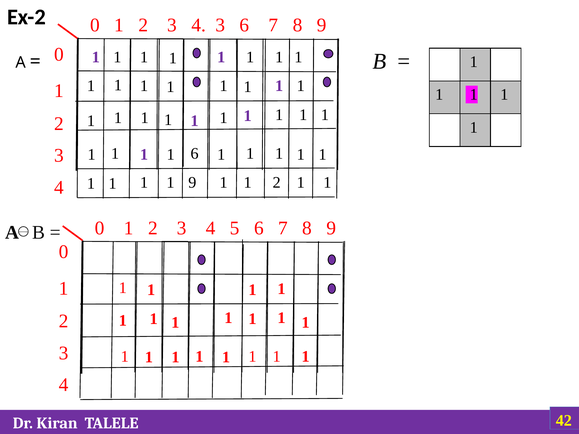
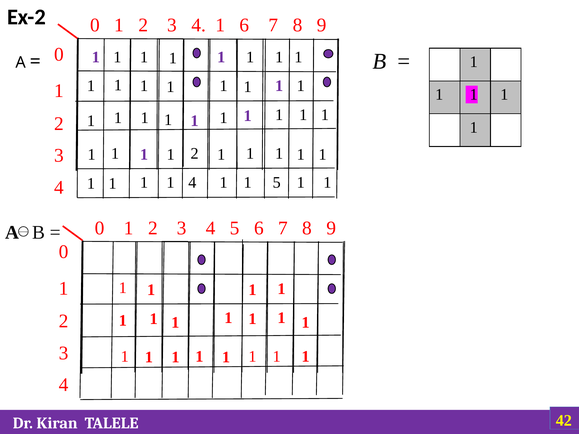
3 at (220, 25): 3 -> 1
6 at (195, 154): 6 -> 2
1 9: 9 -> 4
1 1 2: 2 -> 5
